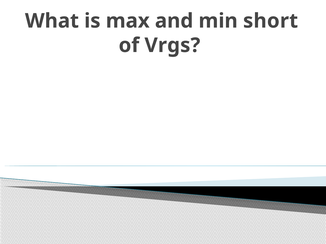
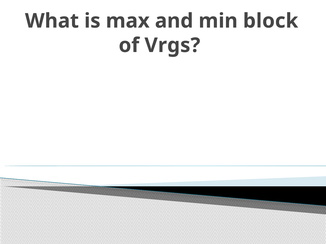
short: short -> block
